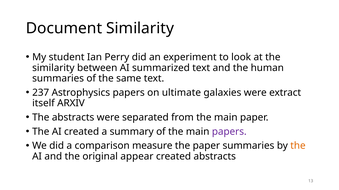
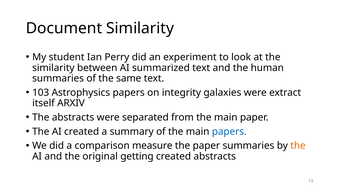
237: 237 -> 103
ultimate: ultimate -> integrity
papers at (229, 132) colour: purple -> blue
appear: appear -> getting
